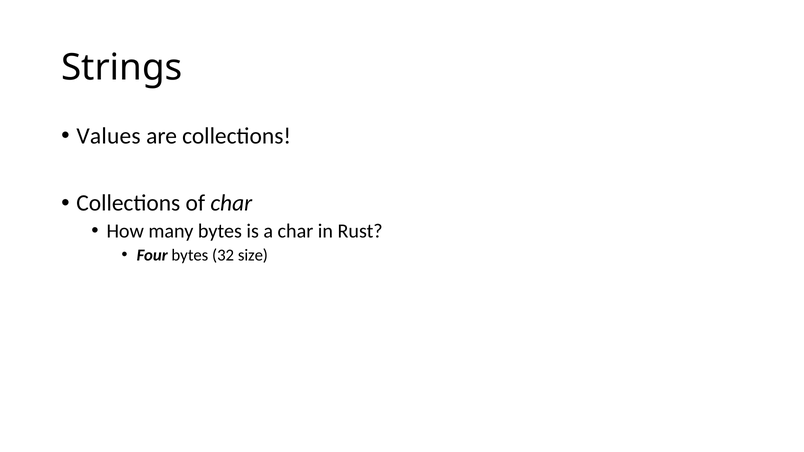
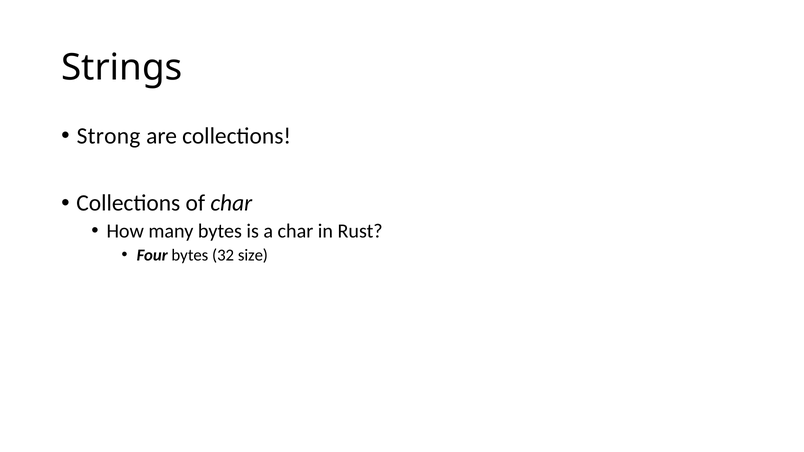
Values: Values -> Strong
